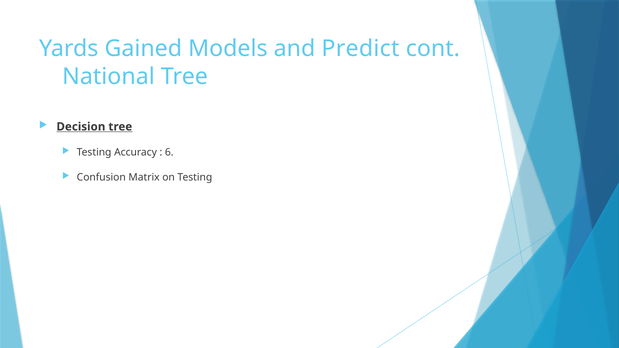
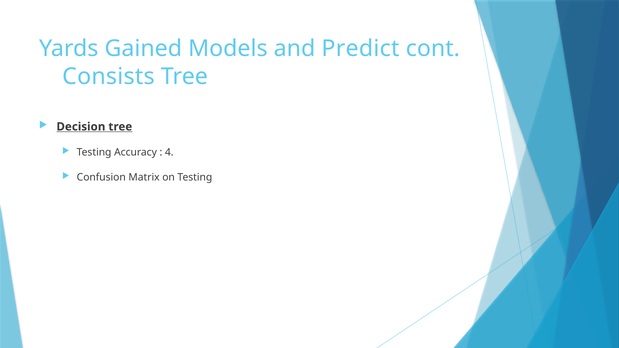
National: National -> Consists
6: 6 -> 4
